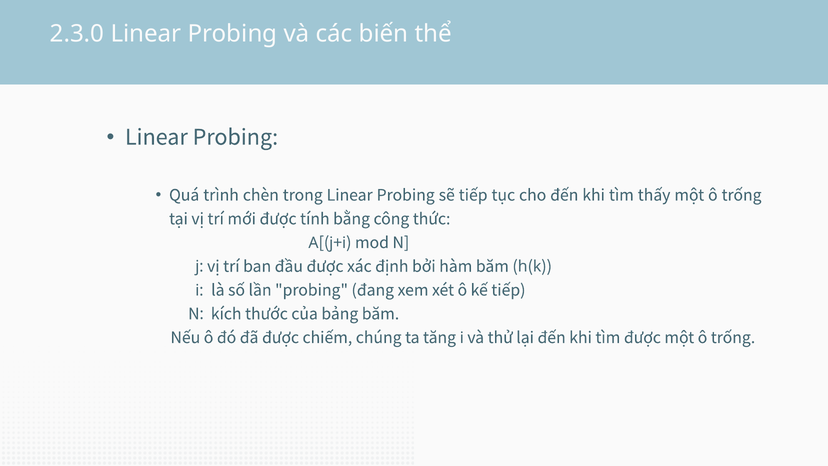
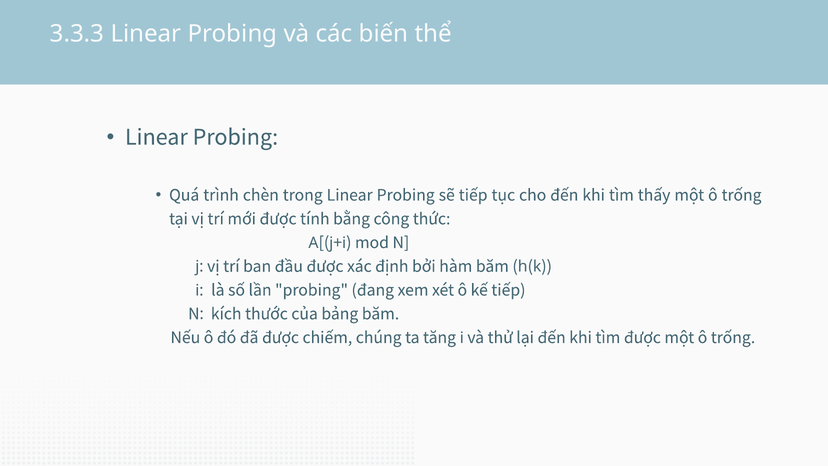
2.3.0: 2.3.0 -> 3.3.3
